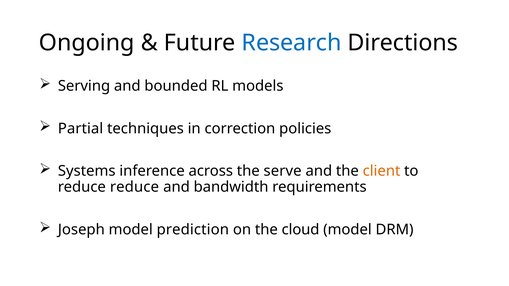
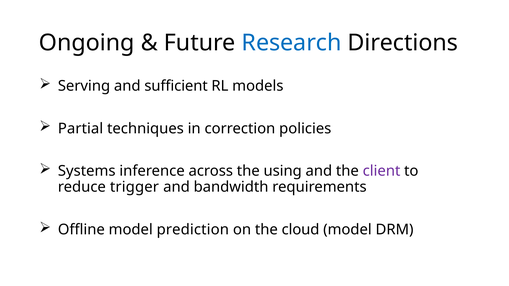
bounded: bounded -> sufficient
serve: serve -> using
client colour: orange -> purple
reduce reduce: reduce -> trigger
Joseph: Joseph -> Offline
